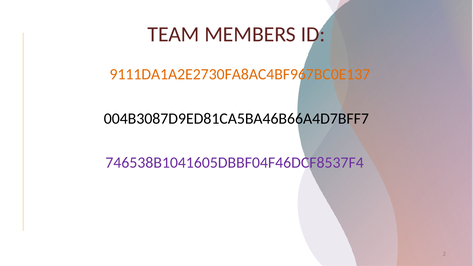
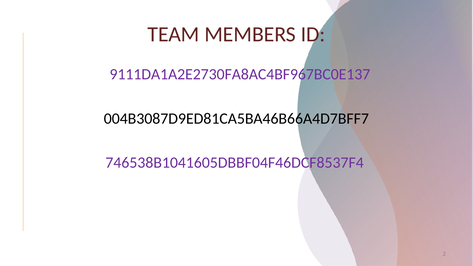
9111DA1A2E2730FA8AC4BF967BC0E137 colour: orange -> purple
